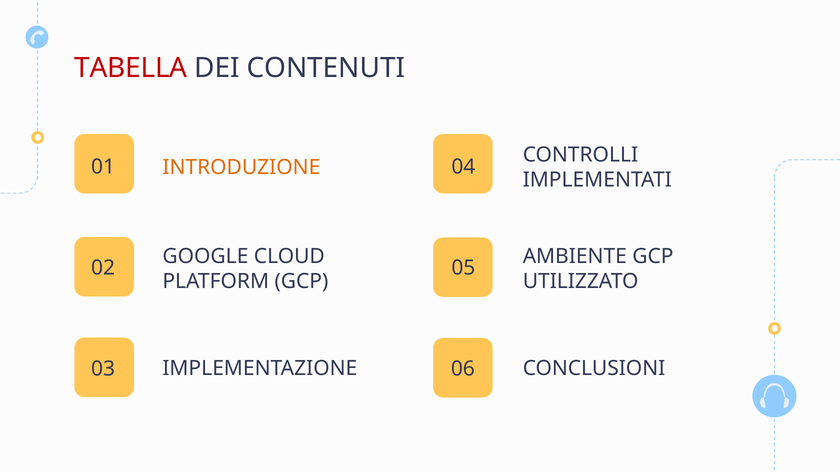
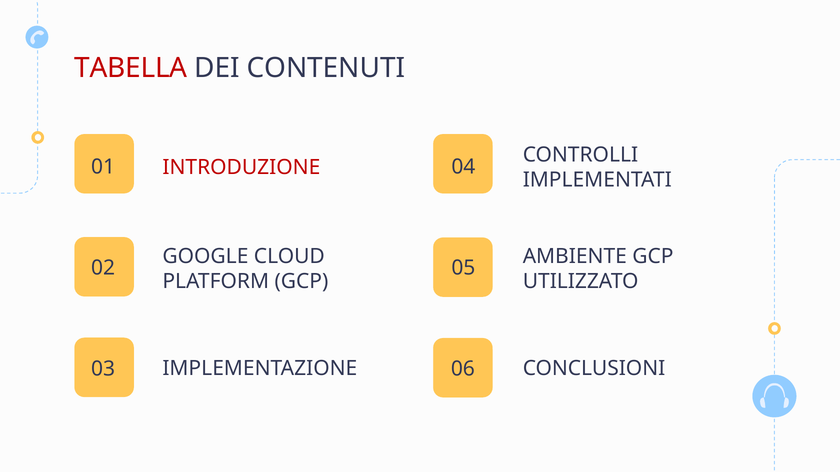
INTRODUZIONE colour: orange -> red
